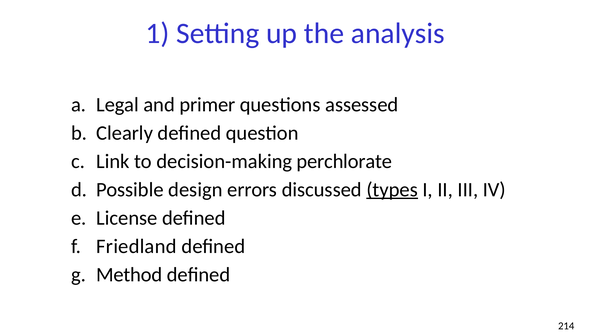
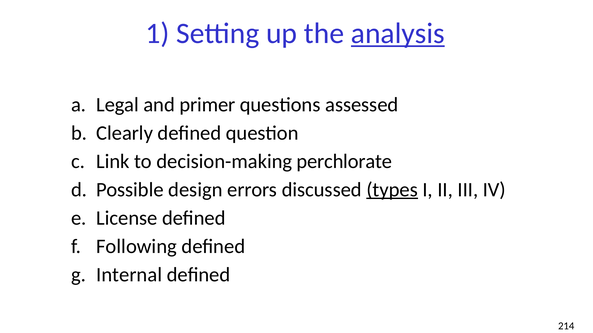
analysis underline: none -> present
Friedland: Friedland -> Following
Method: Method -> Internal
